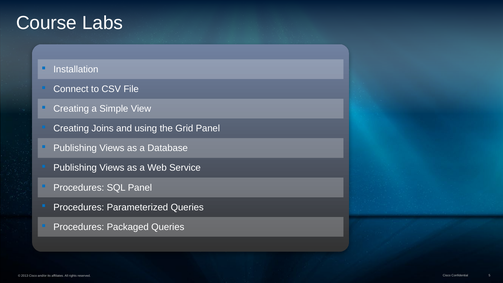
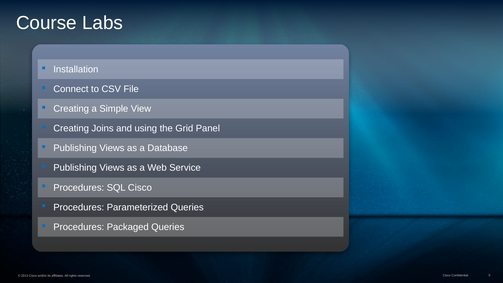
SQL Panel: Panel -> Cisco
